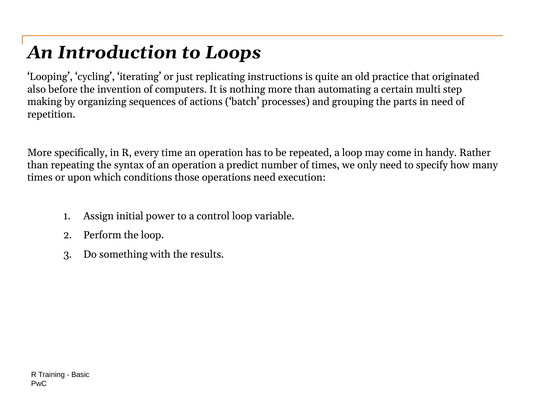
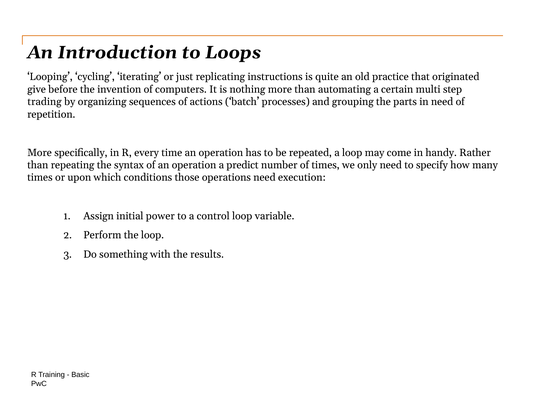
also: also -> give
making: making -> trading
